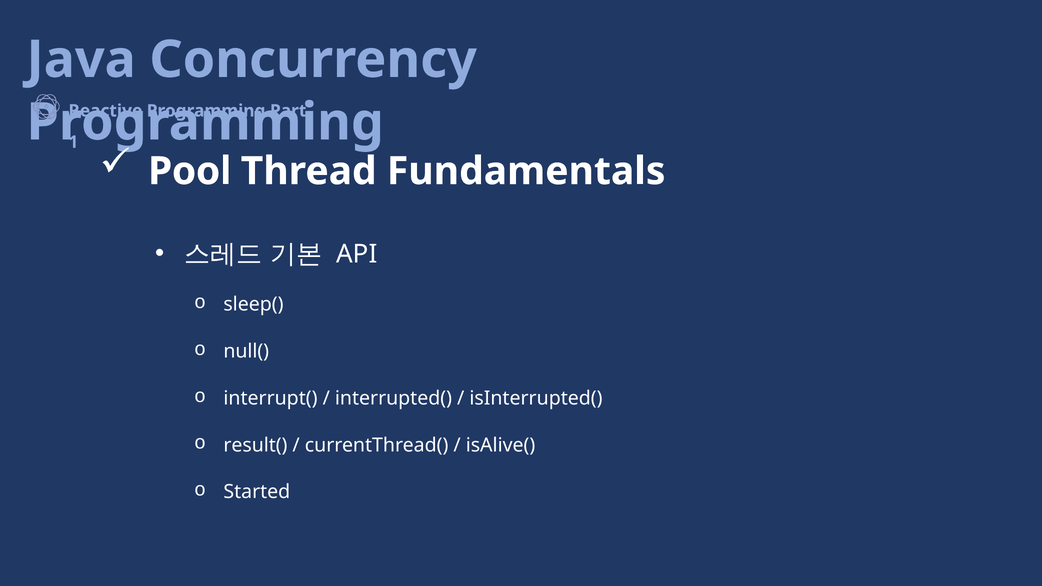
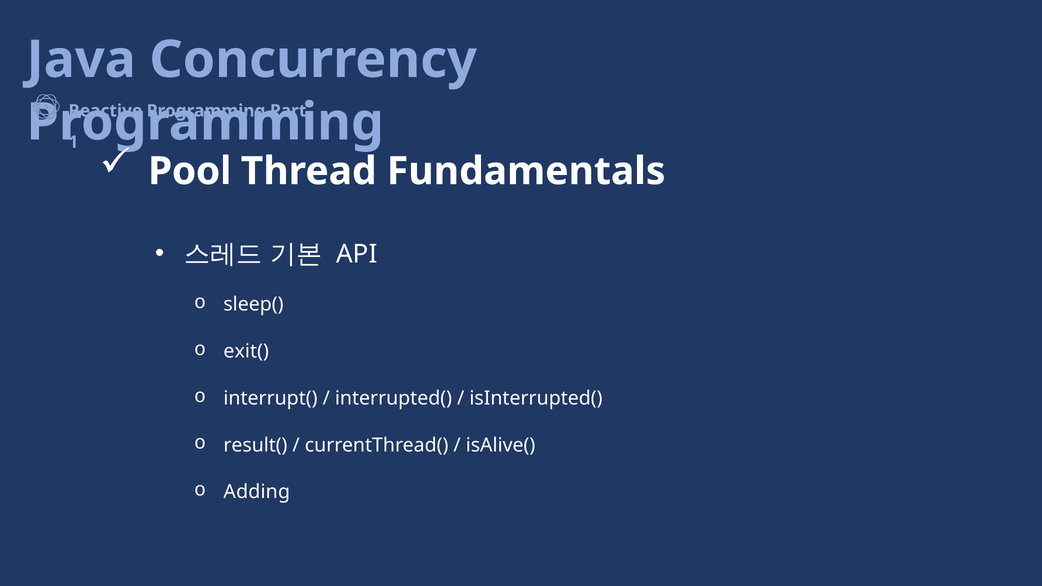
null(: null( -> exit(
Started: Started -> Adding
